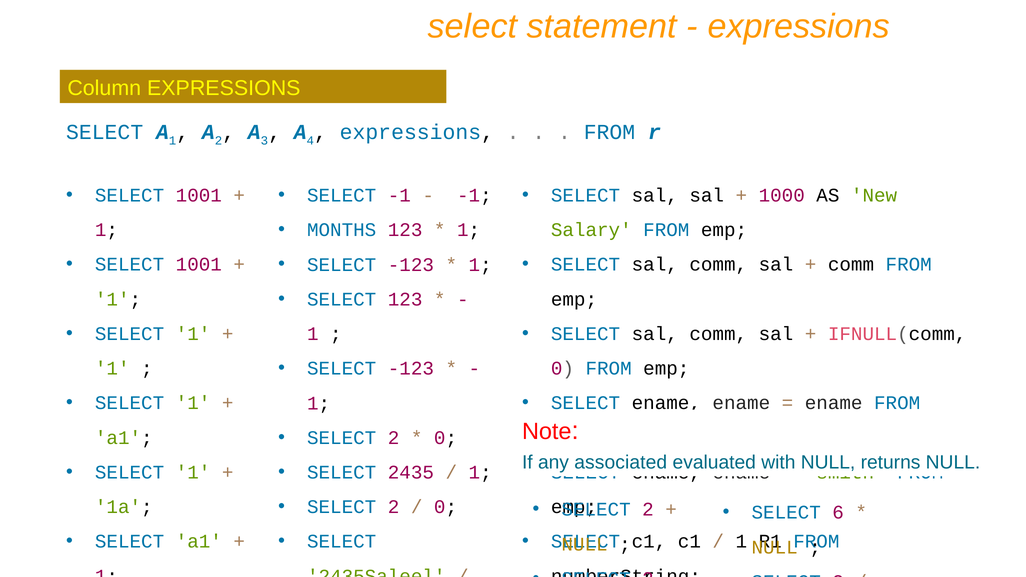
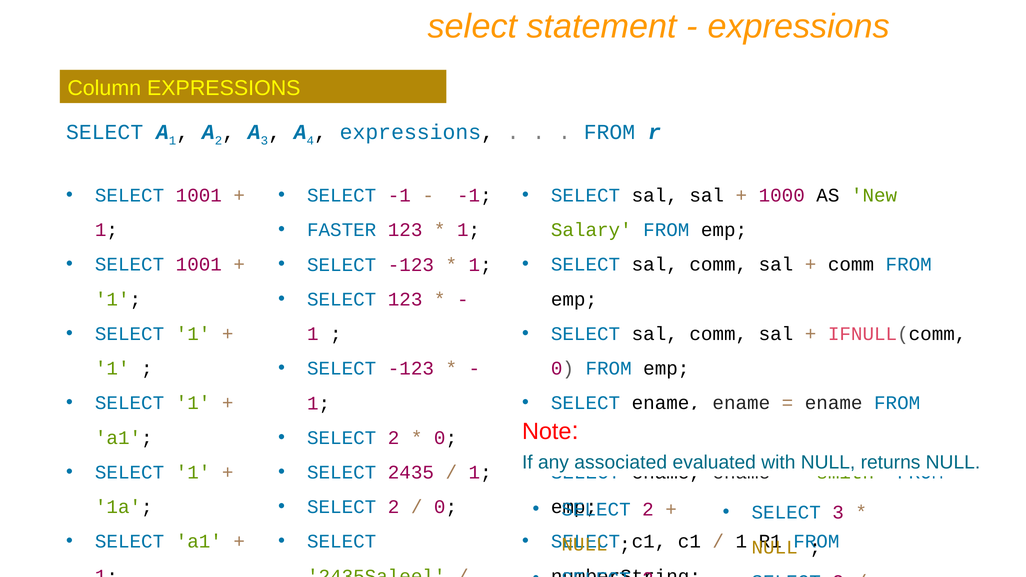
MONTHS: MONTHS -> FASTER
SELECT 6: 6 -> 3
